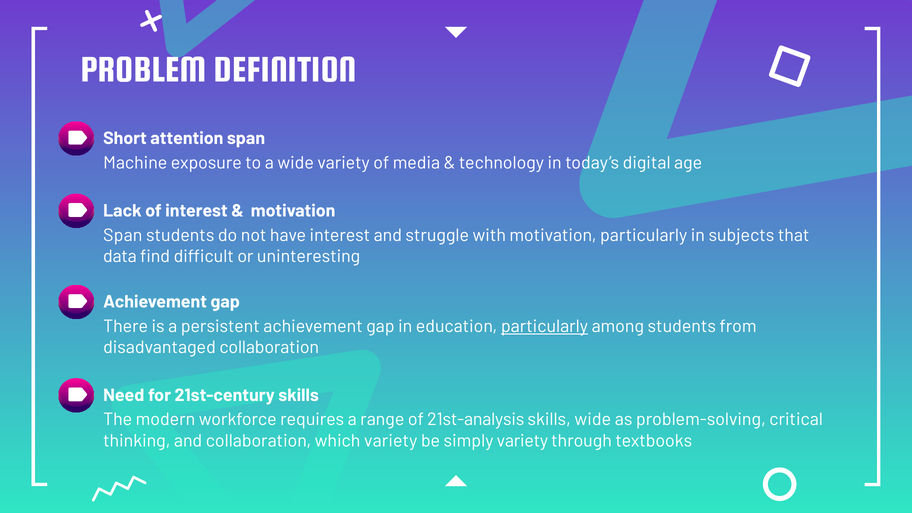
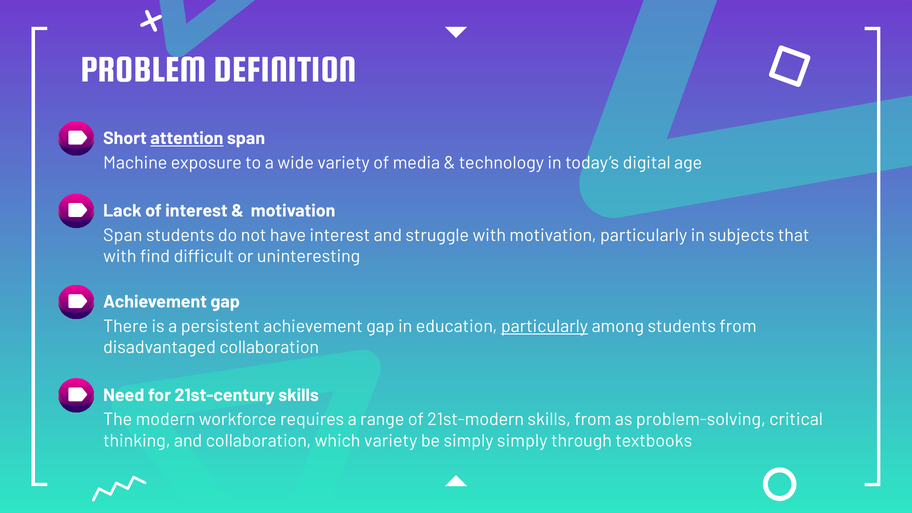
attention underline: none -> present
data at (120, 256): data -> with
21st-analysis: 21st-analysis -> 21st-modern
skills wide: wide -> from
simply variety: variety -> simply
